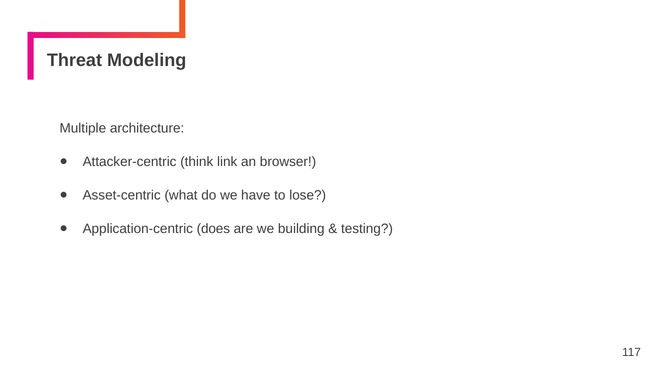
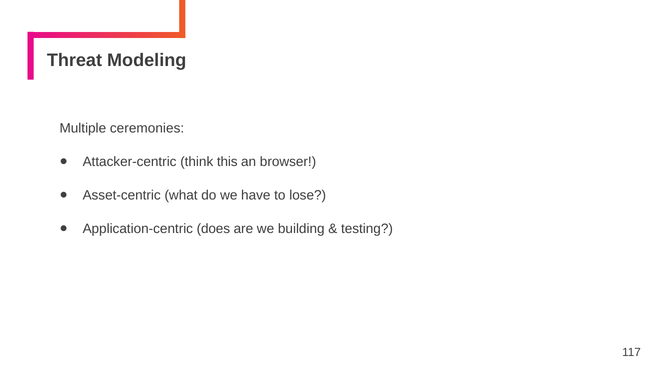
architecture: architecture -> ceremonies
link: link -> this
